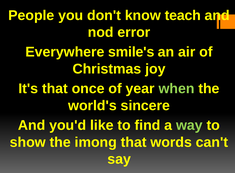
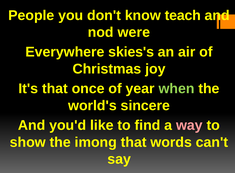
error: error -> were
smile's: smile's -> skies's
way colour: light green -> pink
